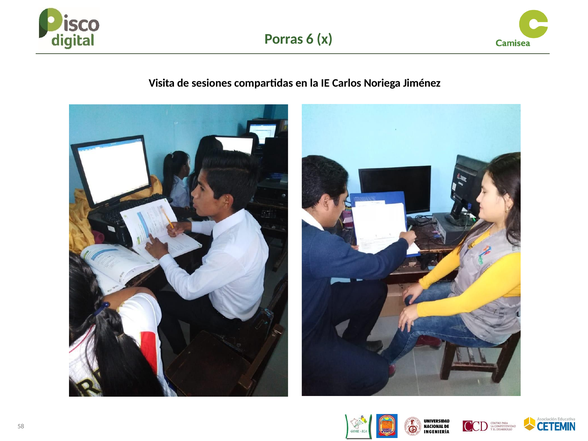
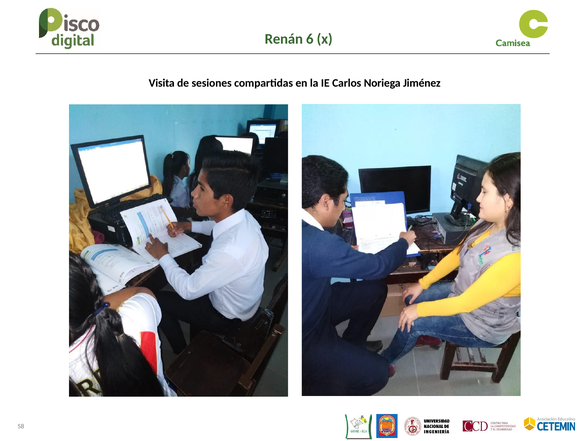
Porras: Porras -> Renán
